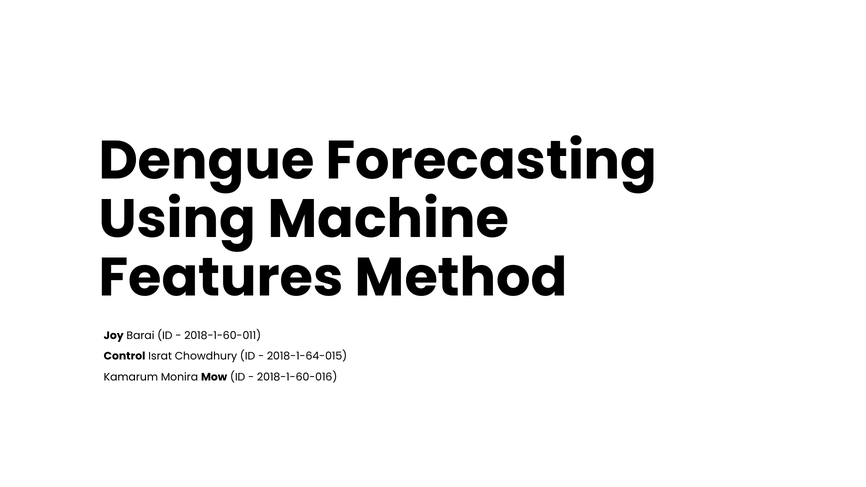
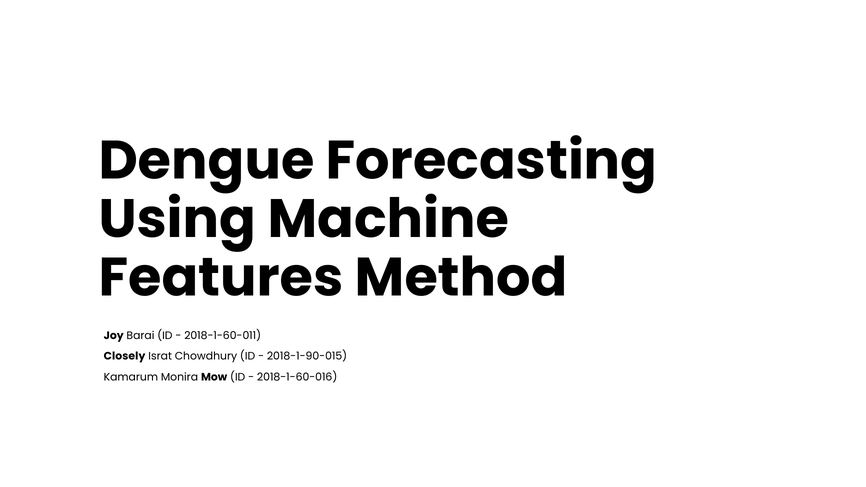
Control: Control -> Closely
2018-1-64-015: 2018-1-64-015 -> 2018-1-90-015
